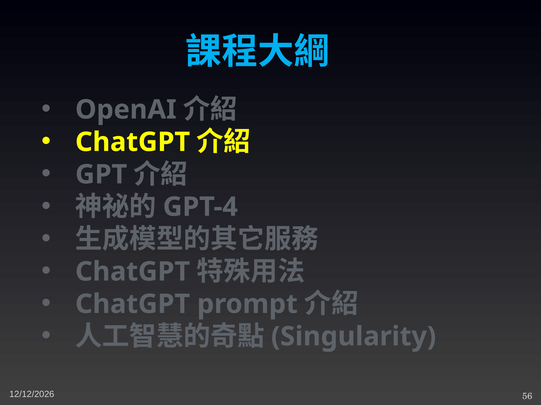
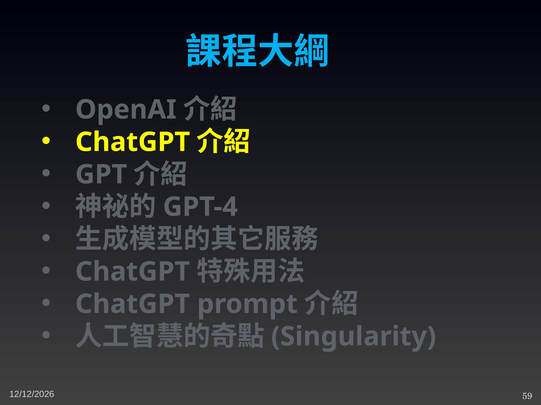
56: 56 -> 59
